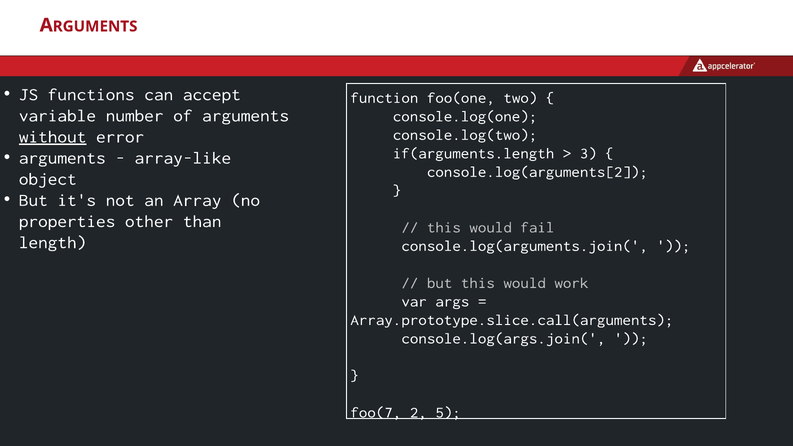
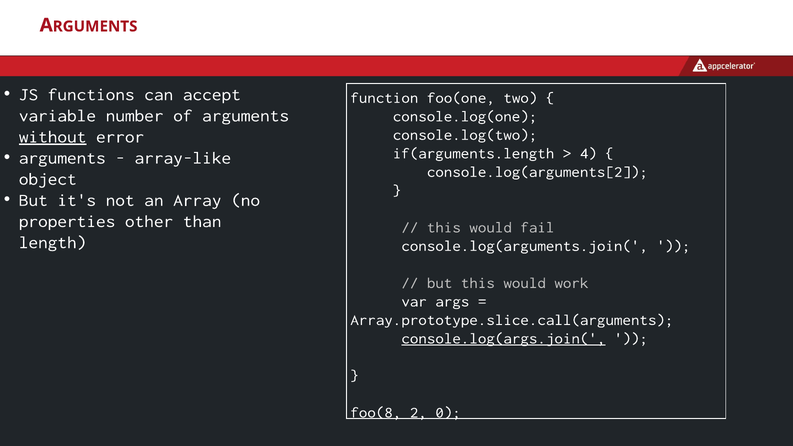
3: 3 -> 4
console.log(args.join( underline: none -> present
foo(7: foo(7 -> foo(8
5: 5 -> 0
